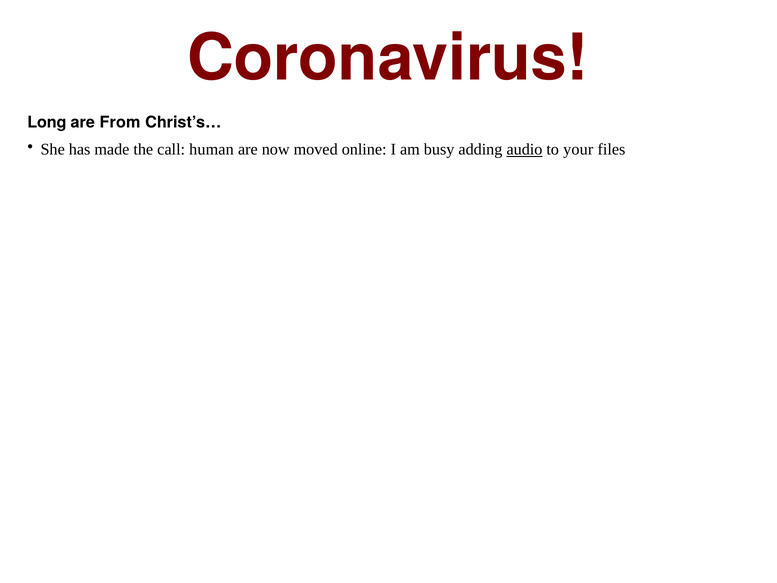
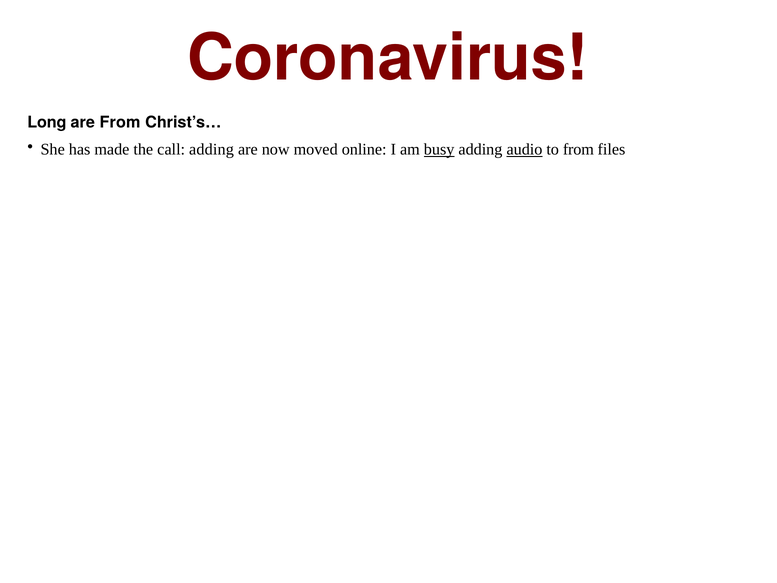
call human: human -> adding
busy underline: none -> present
to your: your -> from
